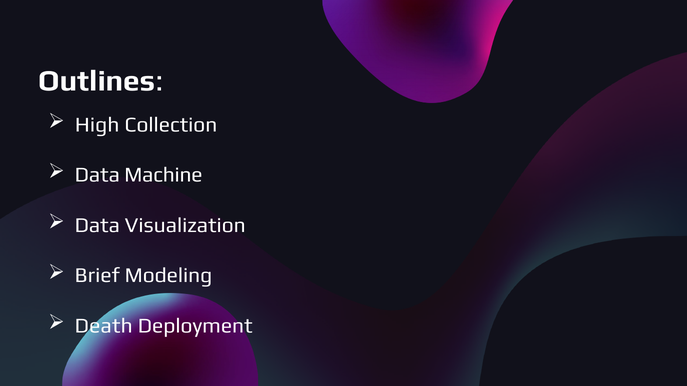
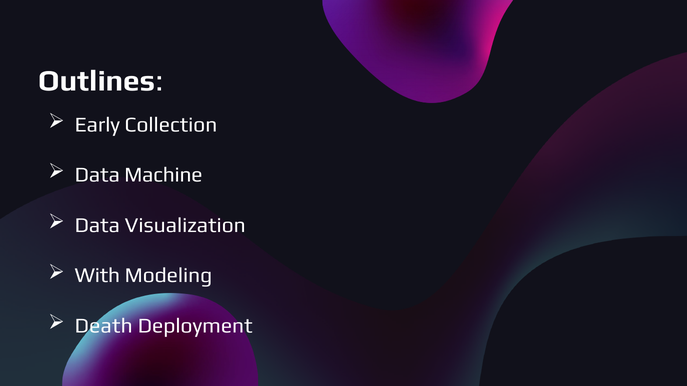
High: High -> Early
Brief: Brief -> With
